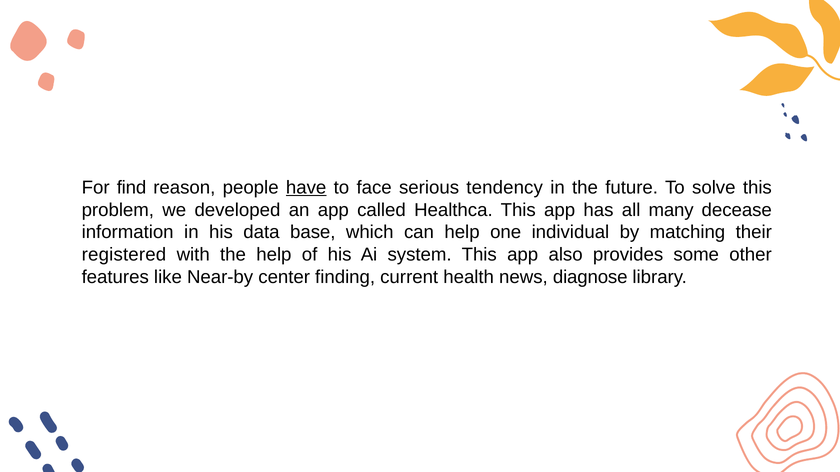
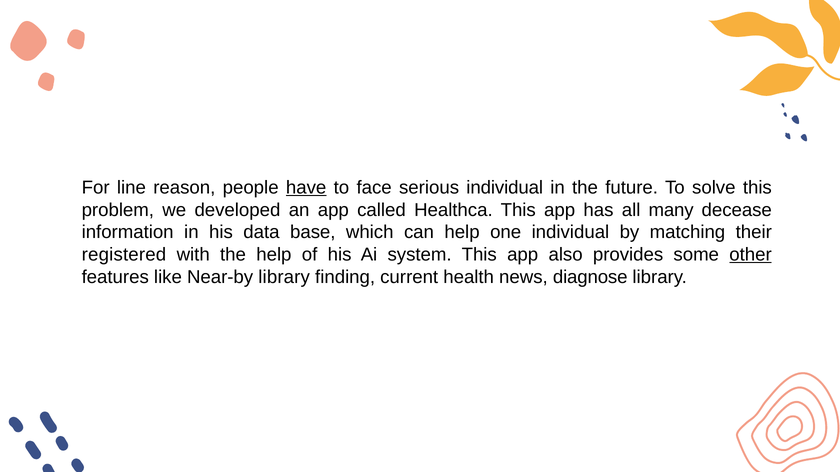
find: find -> line
serious tendency: tendency -> individual
other underline: none -> present
Near-by center: center -> library
